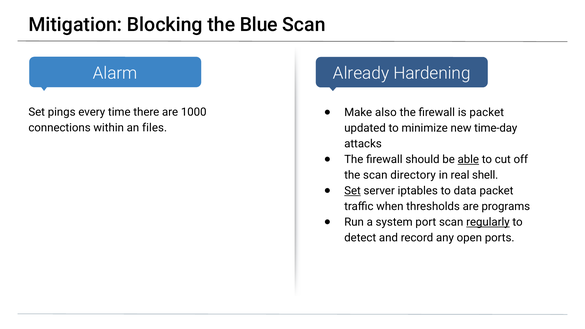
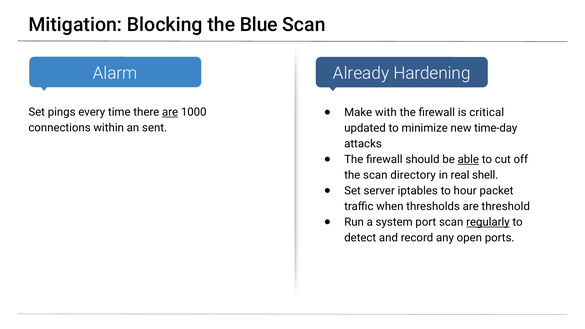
also: also -> with
is packet: packet -> critical
are at (170, 112) underline: none -> present
files: files -> sent
Set at (353, 191) underline: present -> none
data: data -> hour
programs: programs -> threshold
